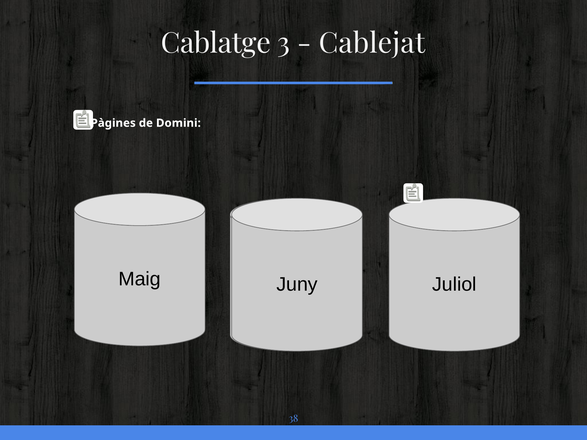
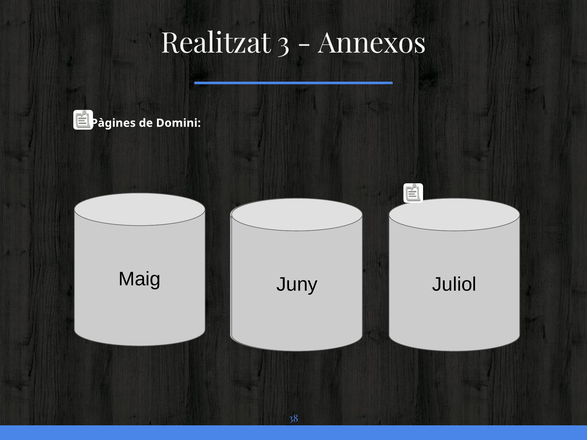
Cablatge: Cablatge -> Realitzat
Cablejat: Cablejat -> Annexos
